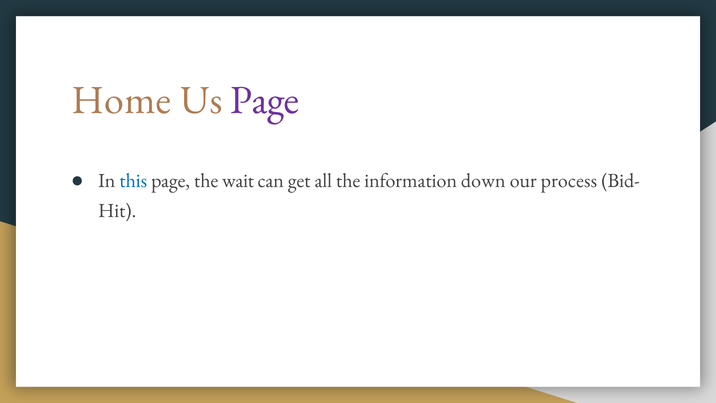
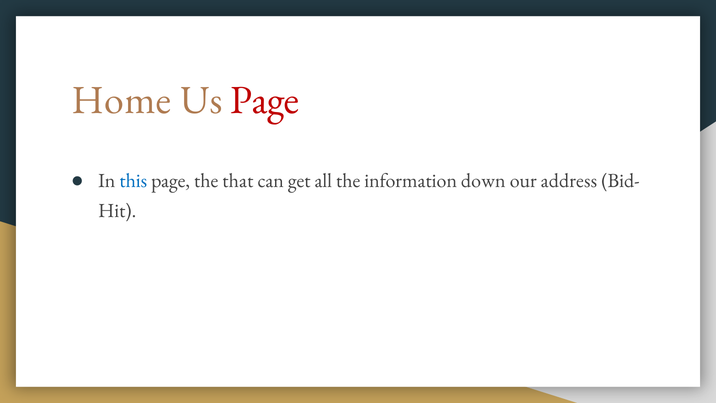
Page at (265, 100) colour: purple -> red
wait: wait -> that
process: process -> address
